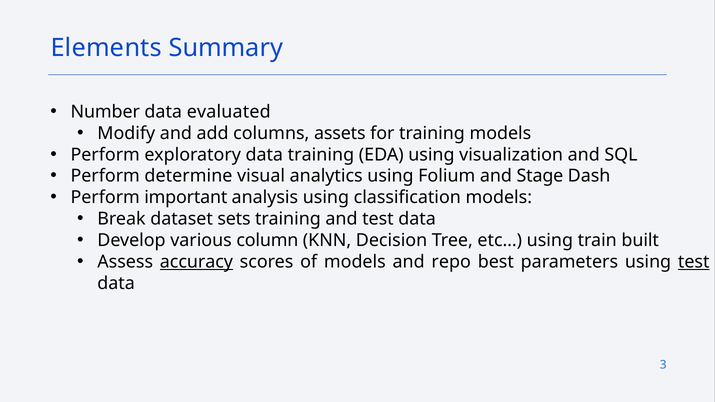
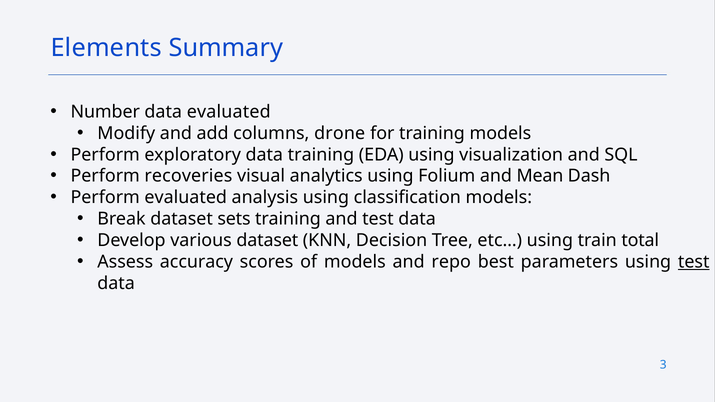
assets: assets -> drone
determine: determine -> recoveries
Stage: Stage -> Mean
Perform important: important -> evaluated
various column: column -> dataset
built: built -> total
accuracy underline: present -> none
